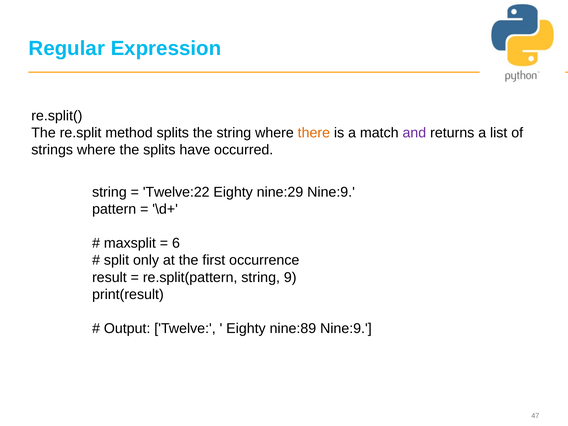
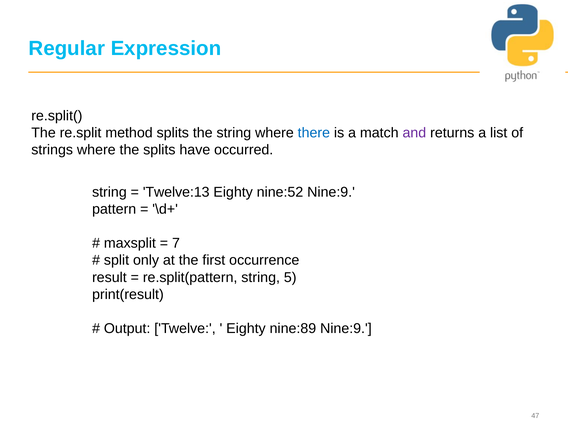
there colour: orange -> blue
Twelve:22: Twelve:22 -> Twelve:13
nine:29: nine:29 -> nine:52
6: 6 -> 7
9: 9 -> 5
